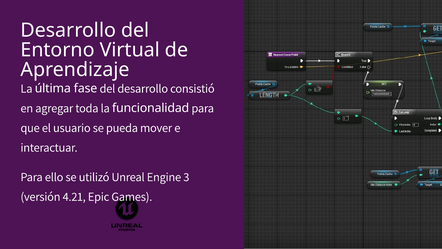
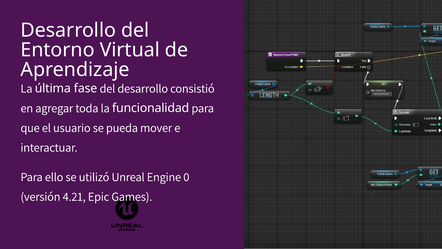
3: 3 -> 0
